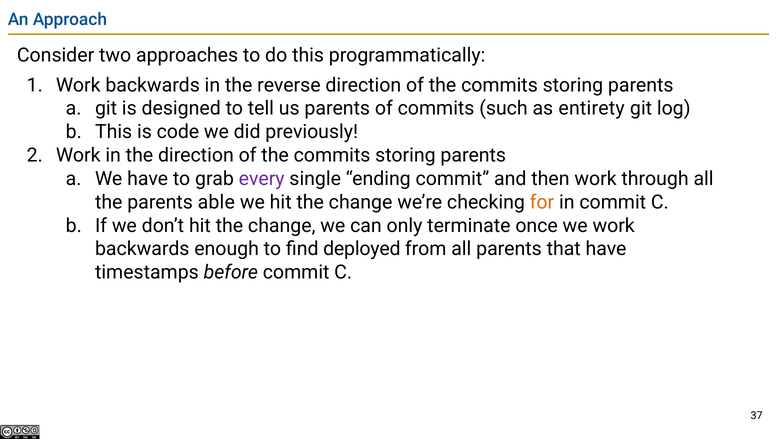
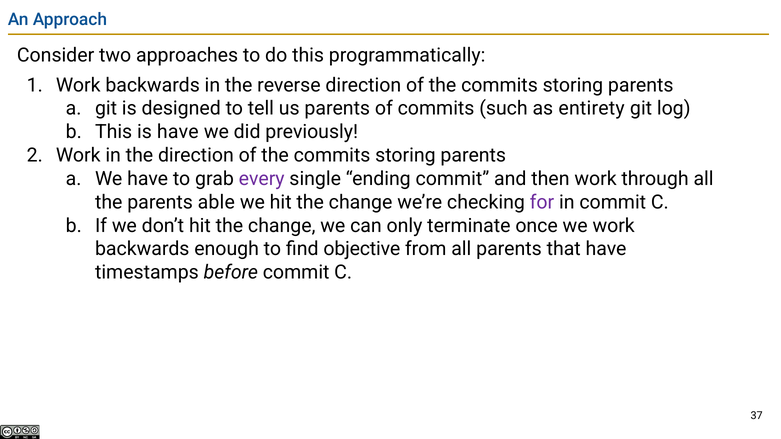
is code: code -> have
for colour: orange -> purple
deployed: deployed -> objective
